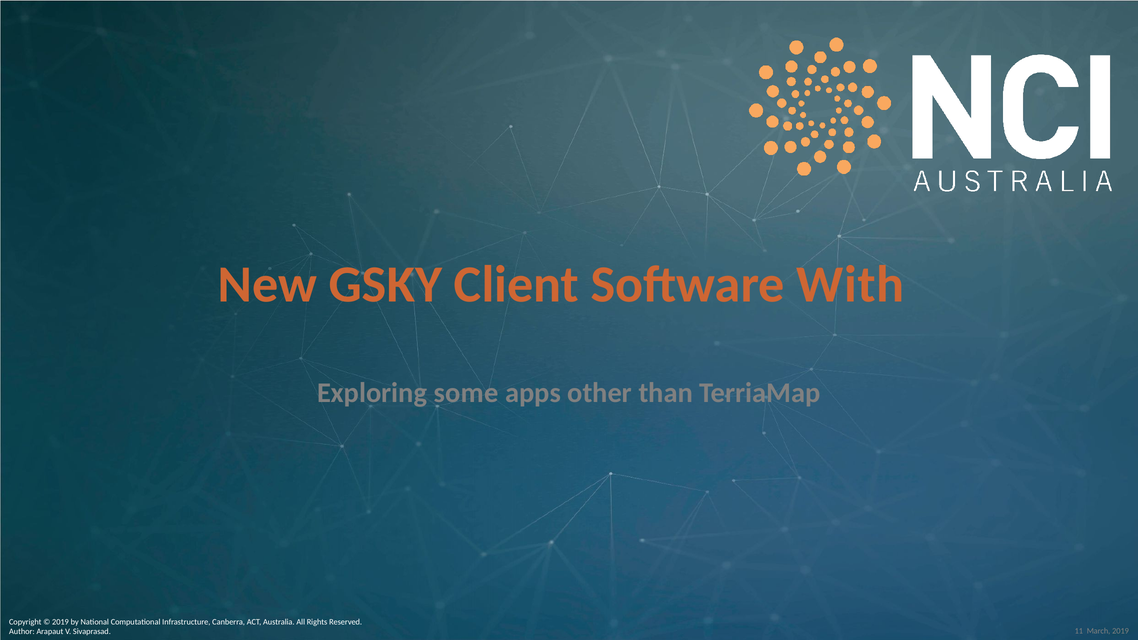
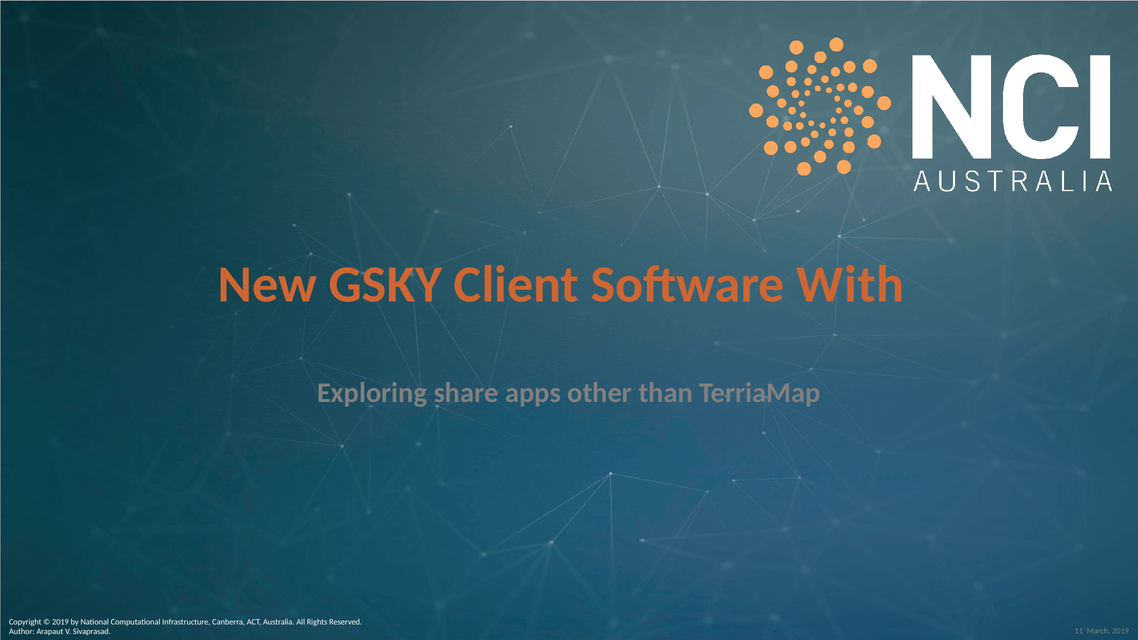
some: some -> share
